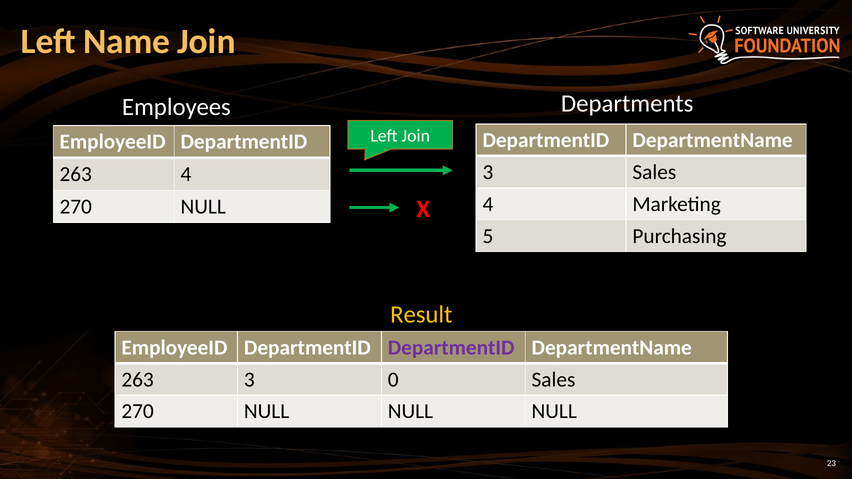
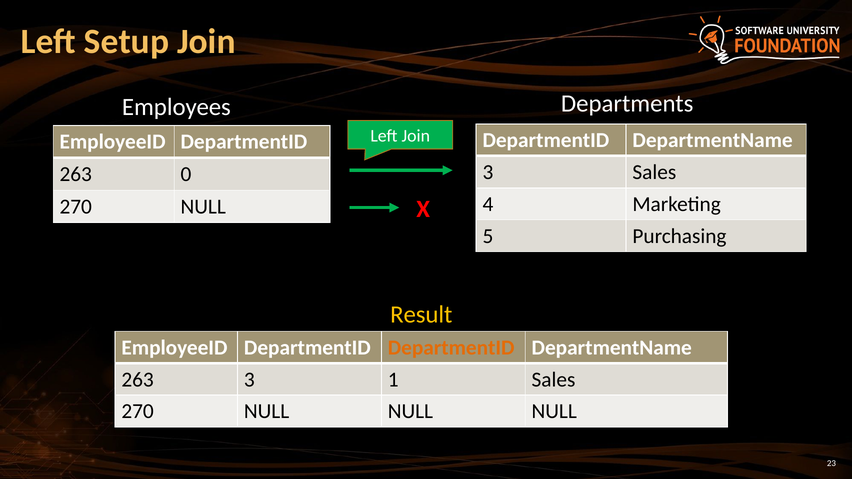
Name: Name -> Setup
263 4: 4 -> 0
DepartmentID at (451, 348) colour: purple -> orange
0: 0 -> 1
